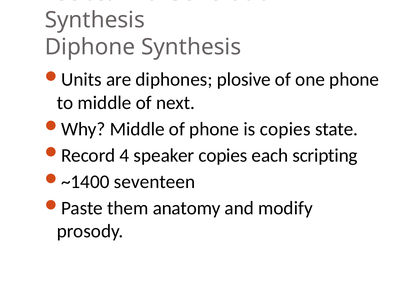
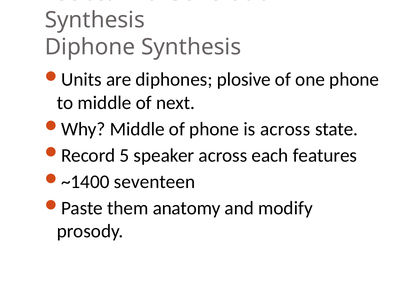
is copies: copies -> across
4: 4 -> 5
speaker copies: copies -> across
scripting: scripting -> features
